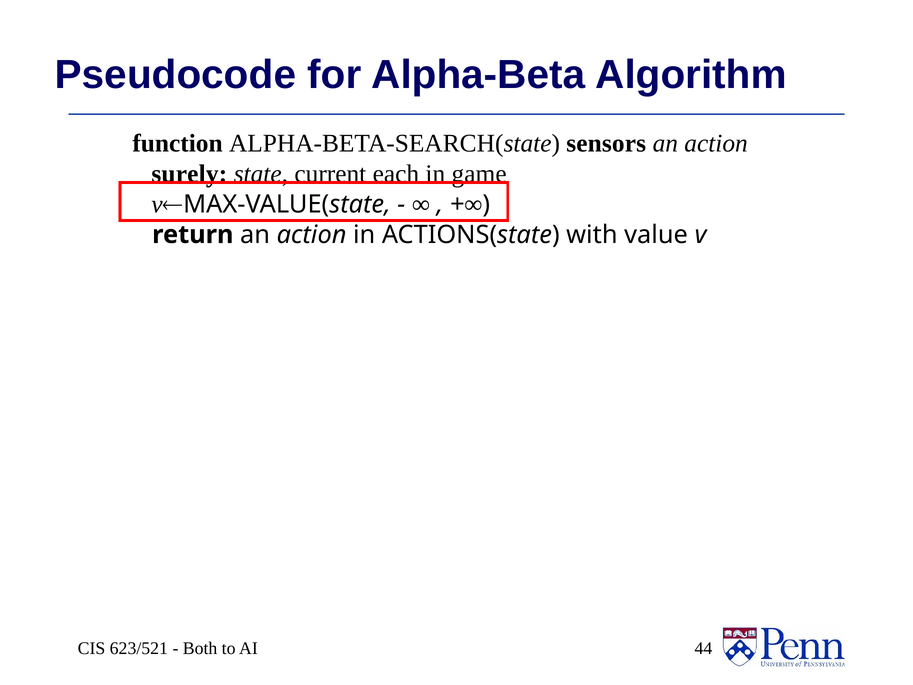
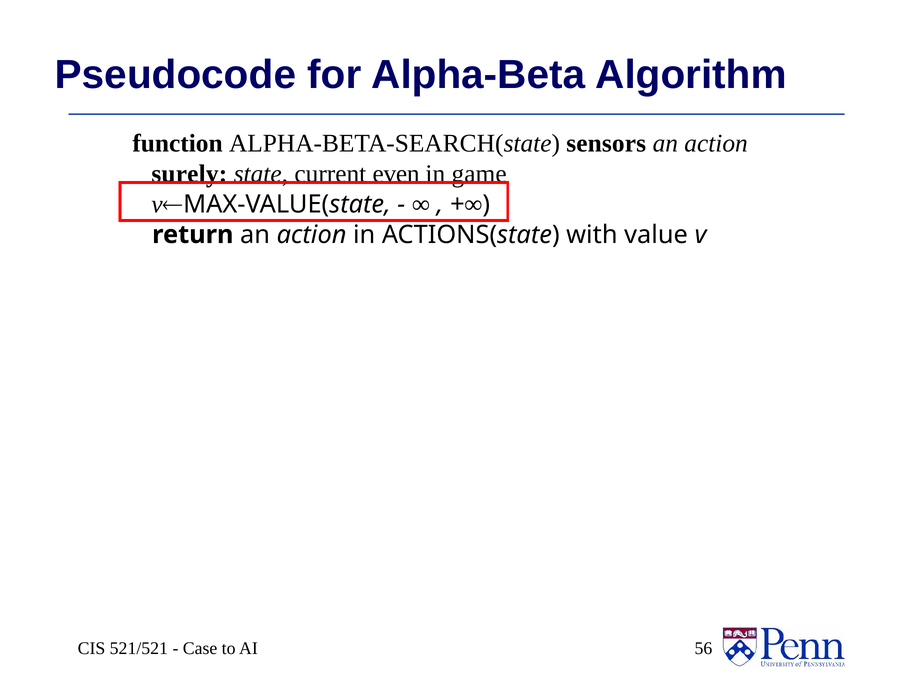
each: each -> even
623/521: 623/521 -> 521/521
Both: Both -> Case
44: 44 -> 56
